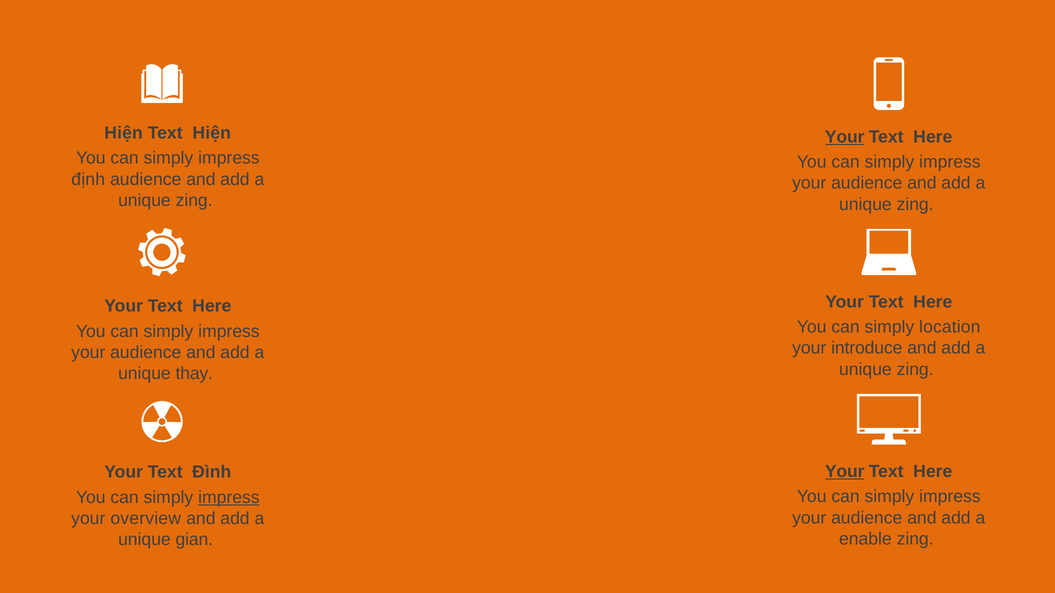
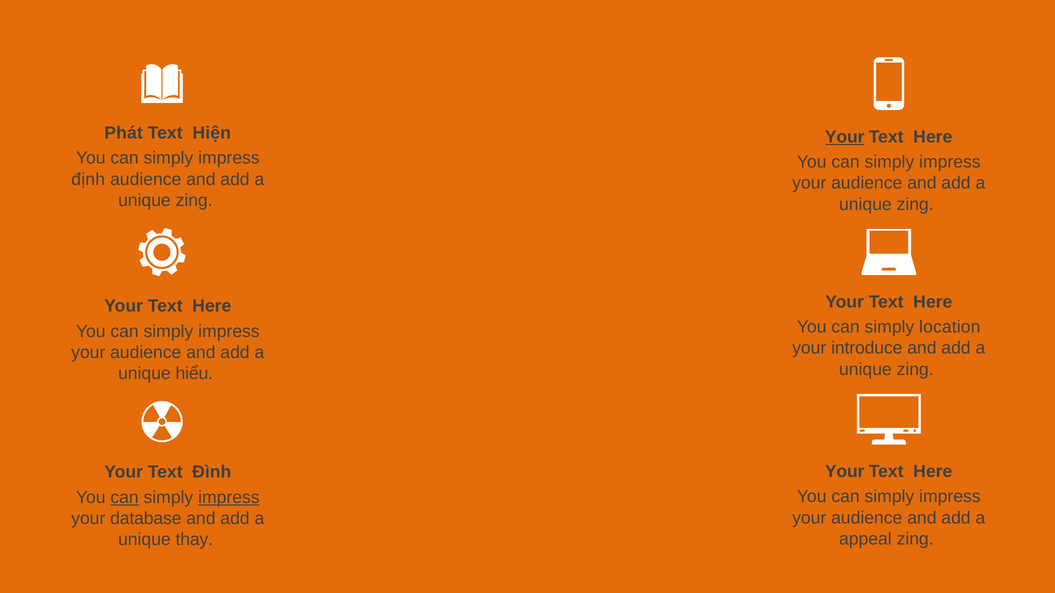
Hiện at (124, 133): Hiện -> Phát
thay: thay -> hiểu
Your at (845, 472) underline: present -> none
can at (125, 498) underline: none -> present
overview: overview -> database
enable: enable -> appeal
gian: gian -> thay
